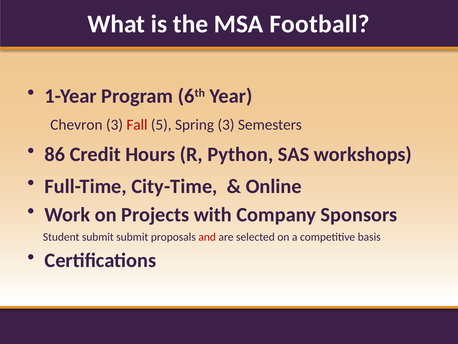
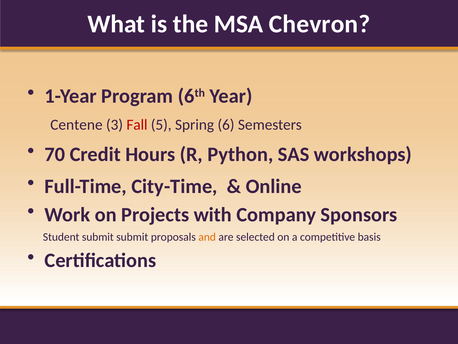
Football: Football -> Chevron
Chevron: Chevron -> Centene
Spring 3: 3 -> 6
86: 86 -> 70
and colour: red -> orange
